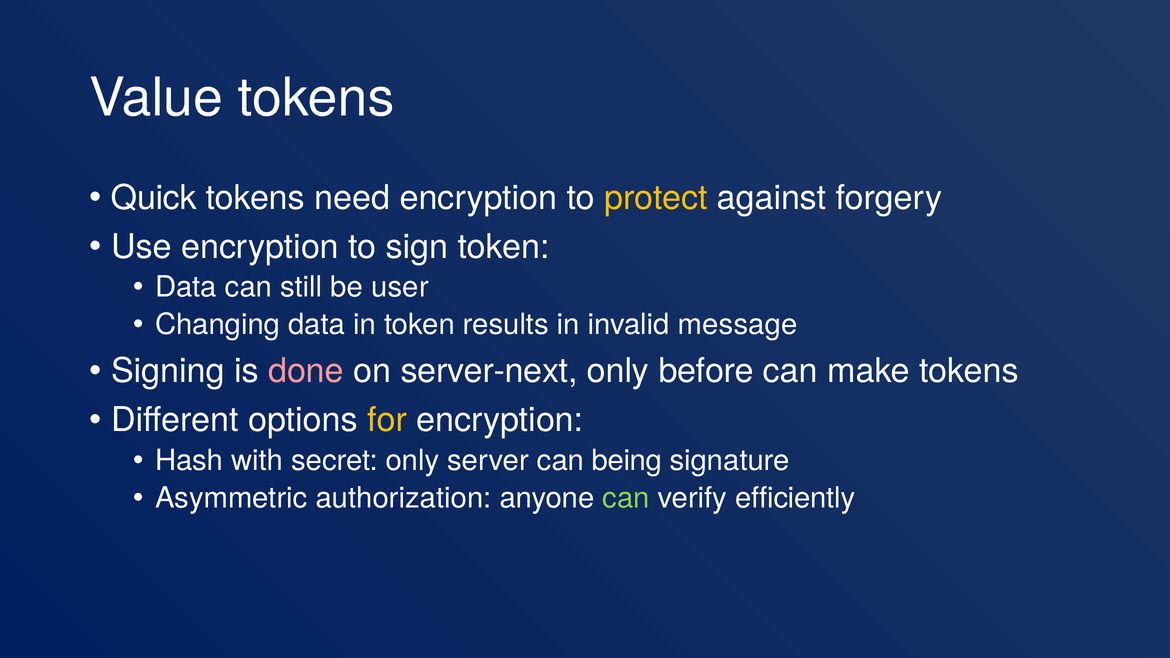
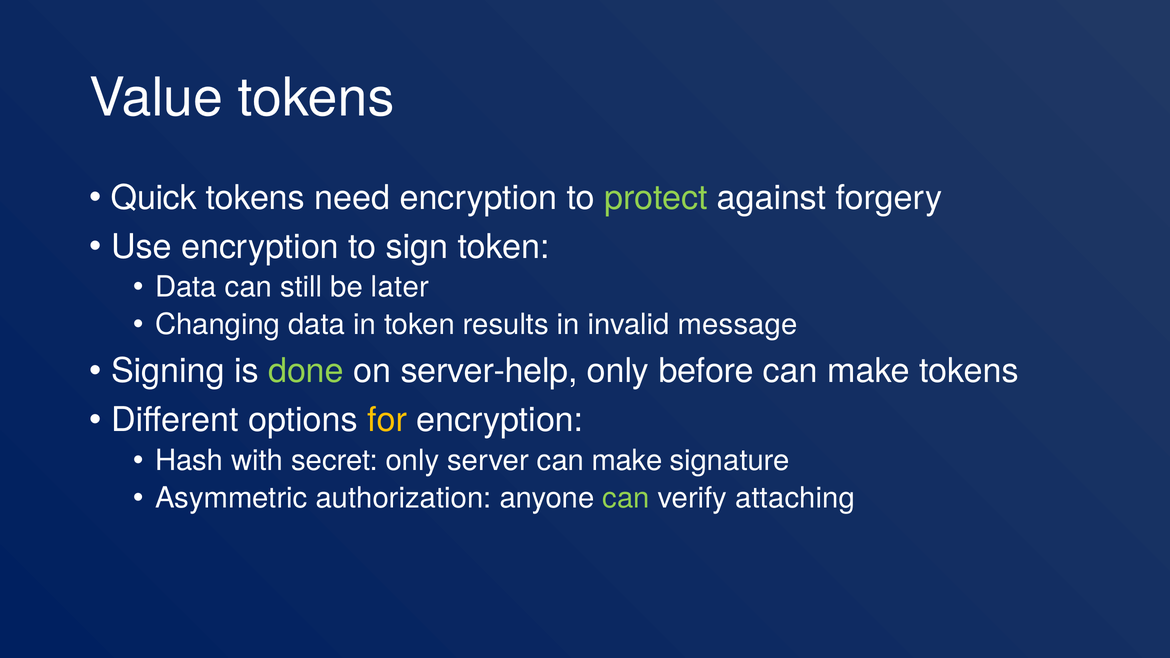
protect colour: yellow -> light green
user: user -> later
done colour: pink -> light green
server-next: server-next -> server-help
server can being: being -> make
efficiently: efficiently -> attaching
